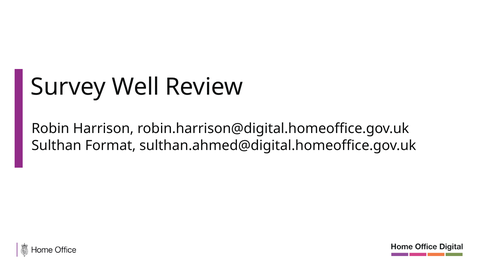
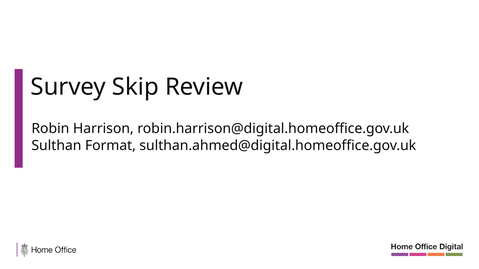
Well: Well -> Skip
